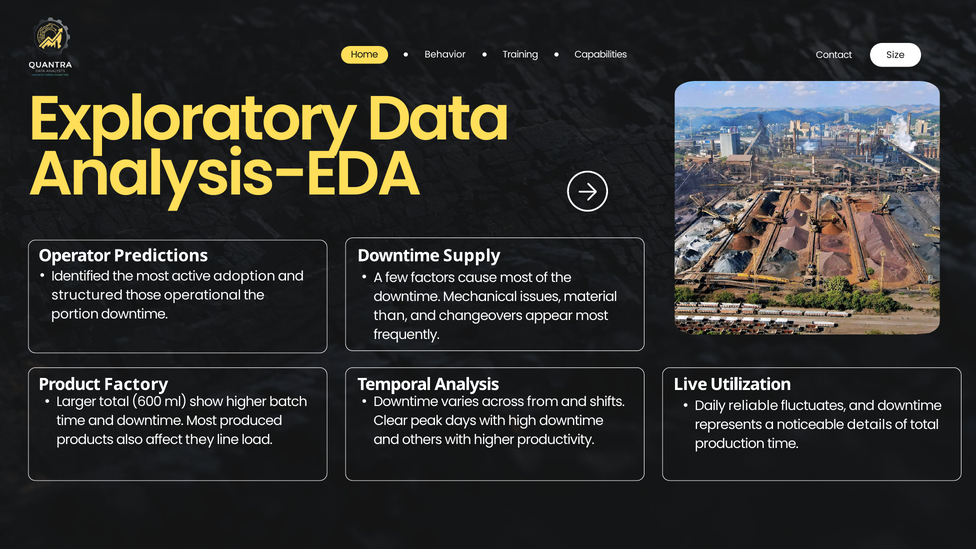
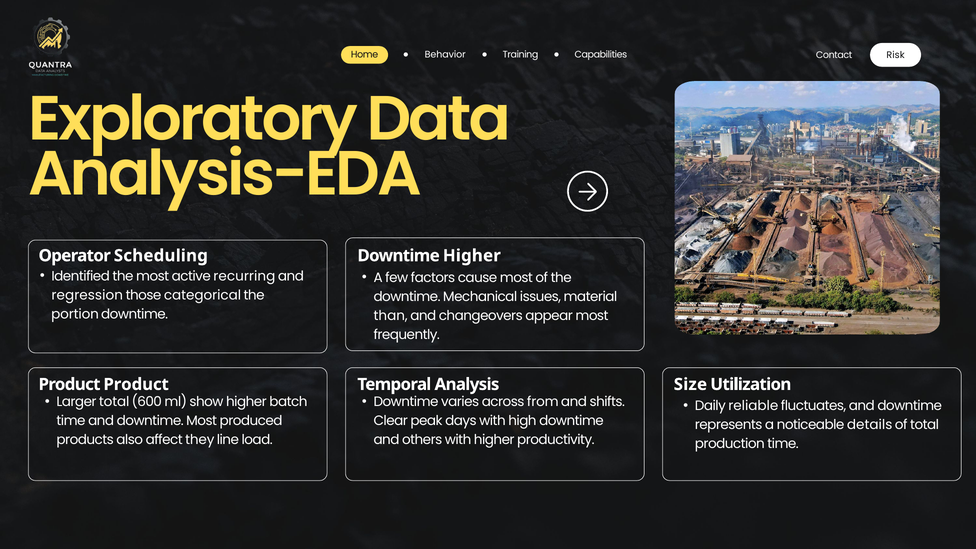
Size: Size -> Risk
Predictions: Predictions -> Scheduling
Downtime Supply: Supply -> Higher
adoption: adoption -> recurring
structured: structured -> regression
operational: operational -> categorical
Product Factory: Factory -> Product
Live: Live -> Size
